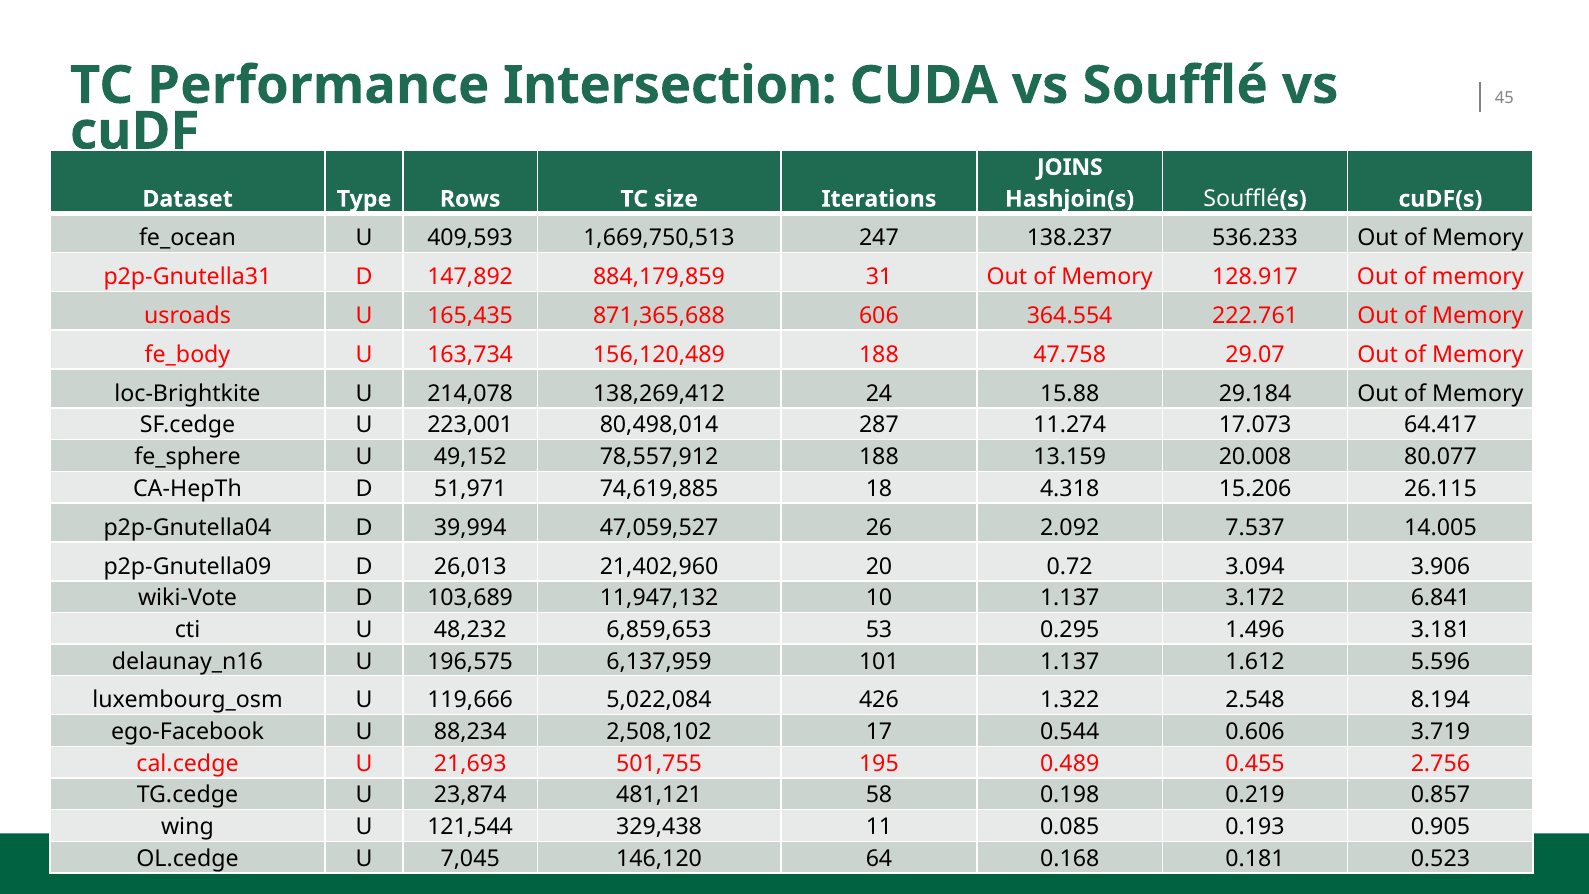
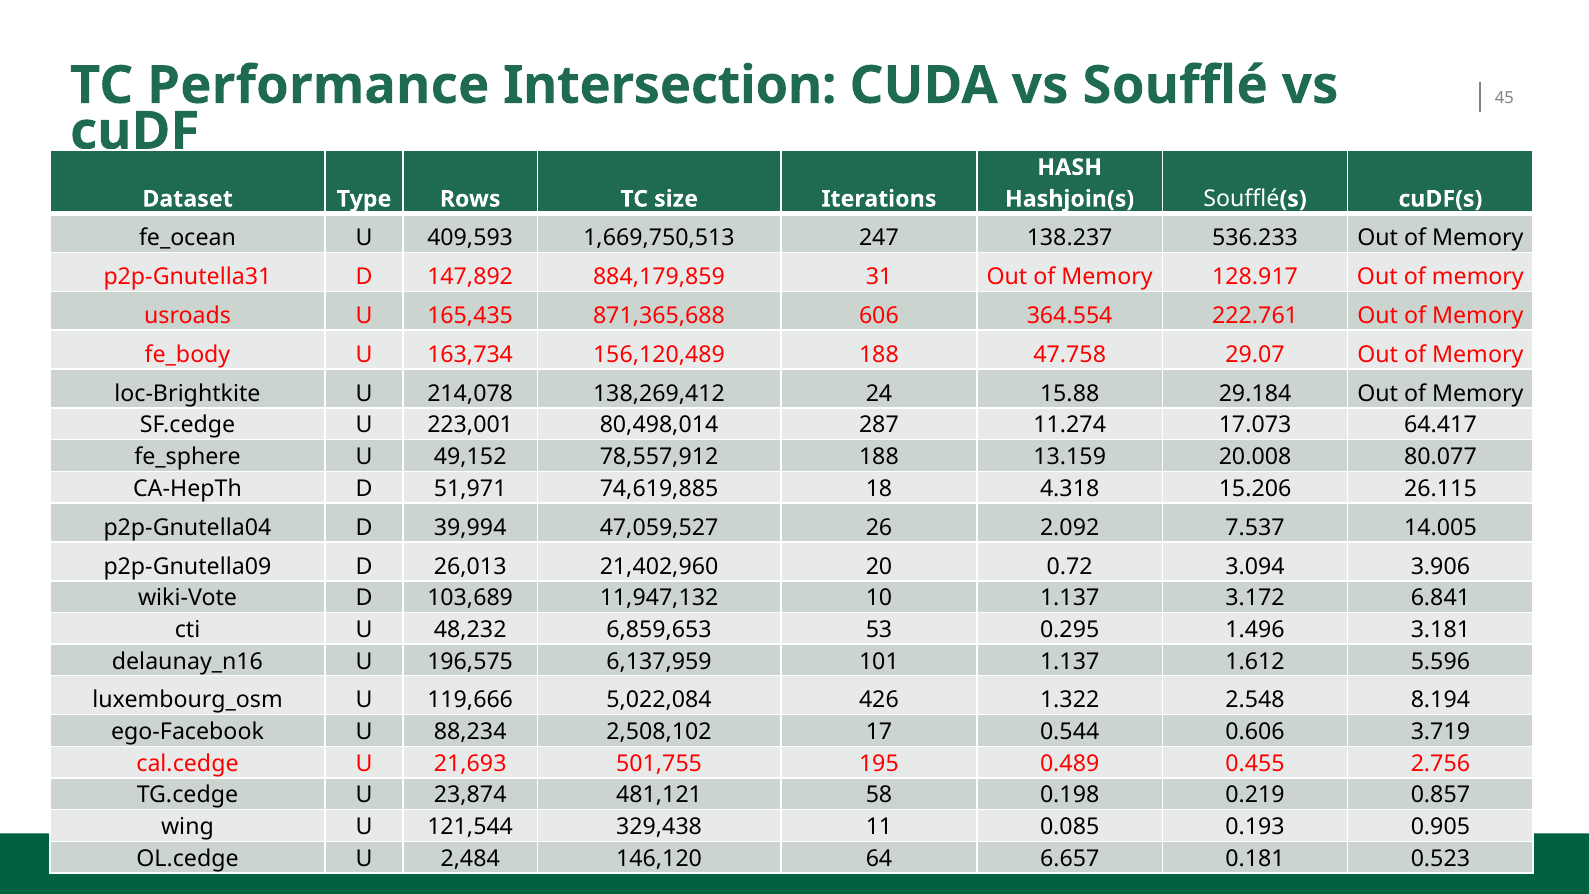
JOINS: JOINS -> HASH
7,045: 7,045 -> 2,484
0.168: 0.168 -> 6.657
